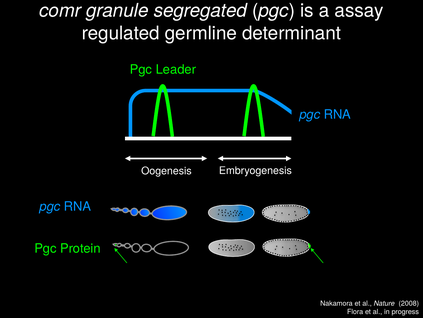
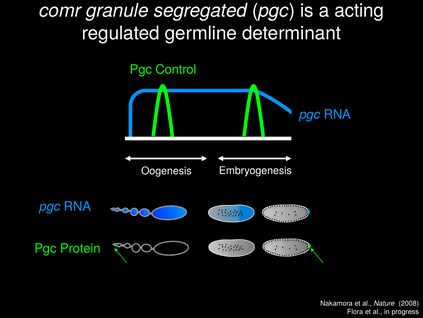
assay: assay -> acting
Leader: Leader -> Control
